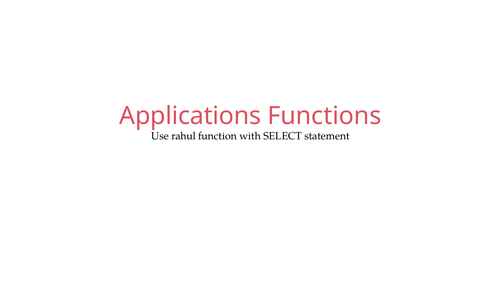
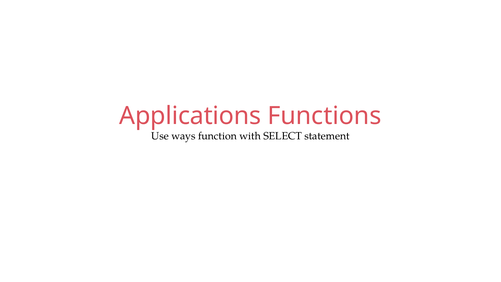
rahul: rahul -> ways
